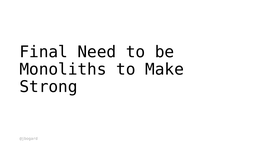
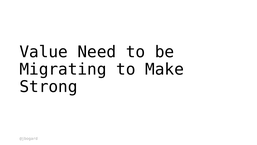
Final: Final -> Value
Monoliths: Monoliths -> Migrating
